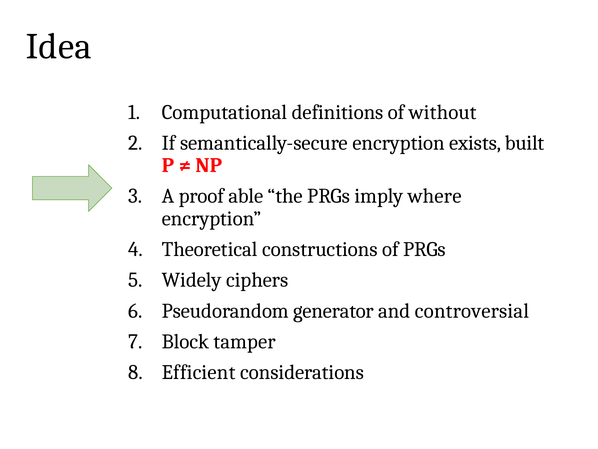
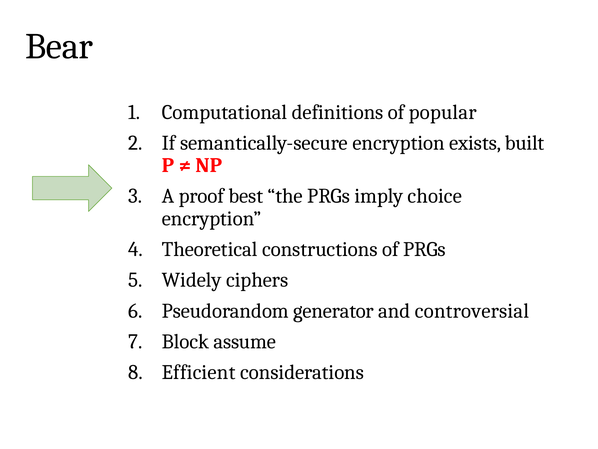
Idea: Idea -> Bear
without: without -> popular
able: able -> best
where: where -> choice
tamper: tamper -> assume
